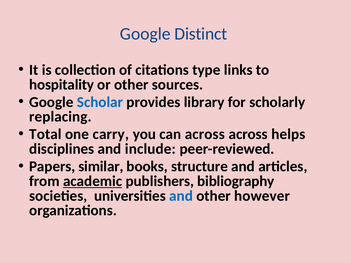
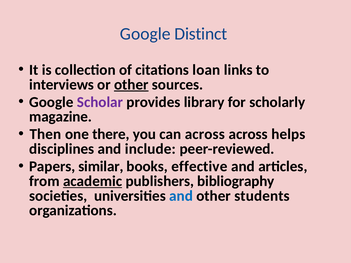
type: type -> loan
hospitality: hospitality -> interviews
other at (131, 85) underline: none -> present
Scholar colour: blue -> purple
replacing: replacing -> magazine
Total: Total -> Then
carry: carry -> there
structure: structure -> effective
however: however -> students
